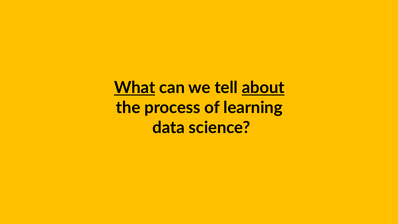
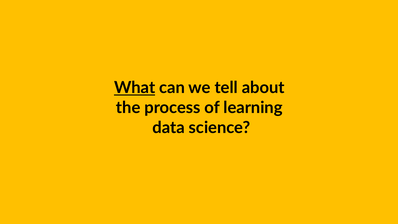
about underline: present -> none
